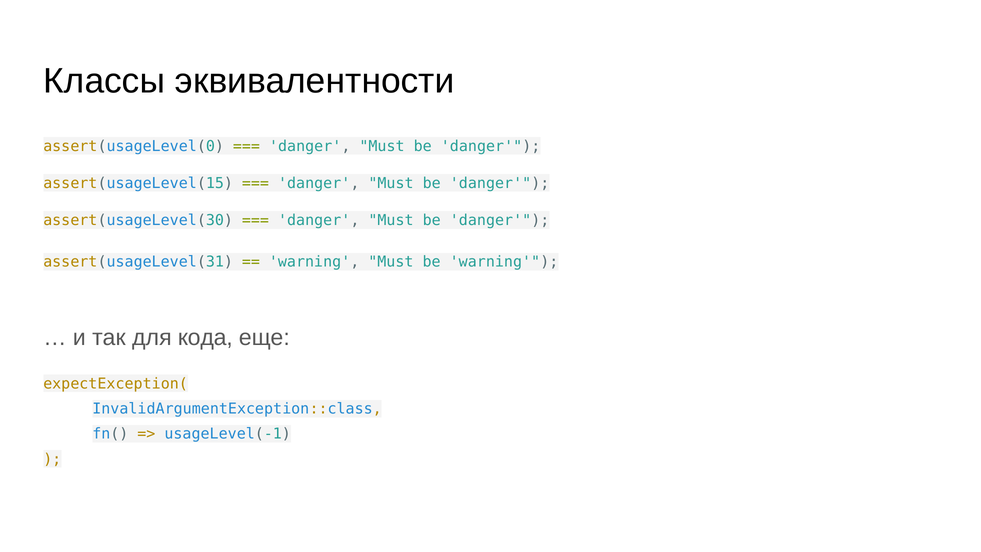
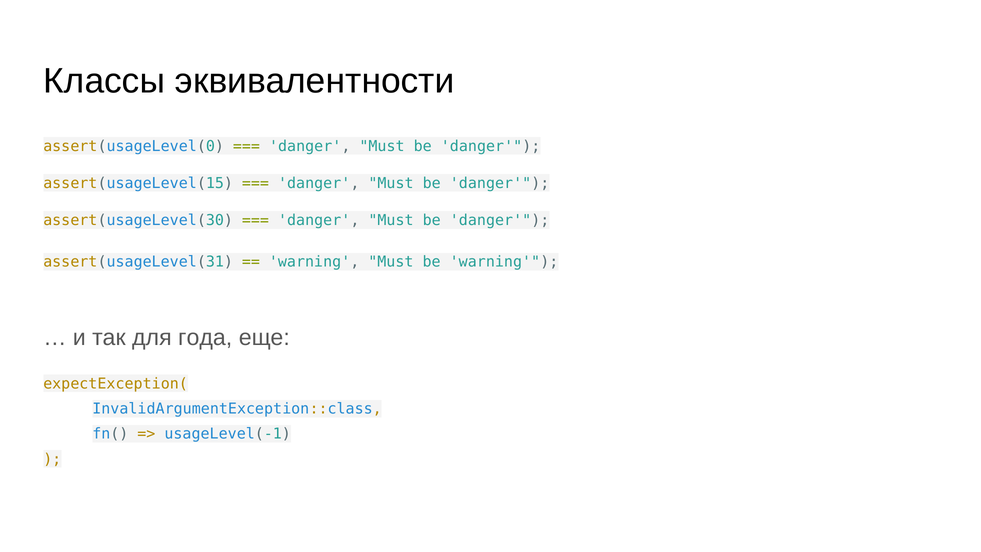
кода: кода -> года
